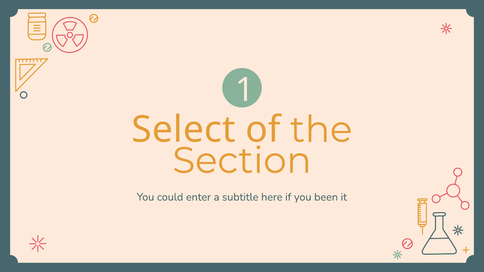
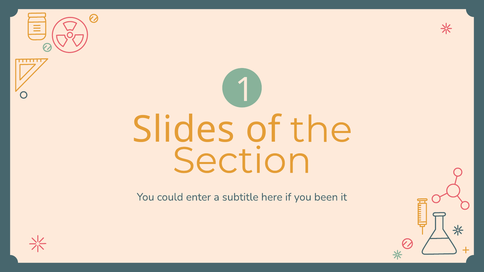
Select: Select -> Slides
